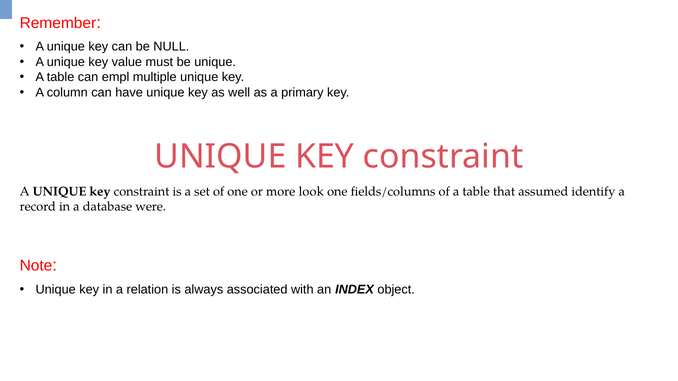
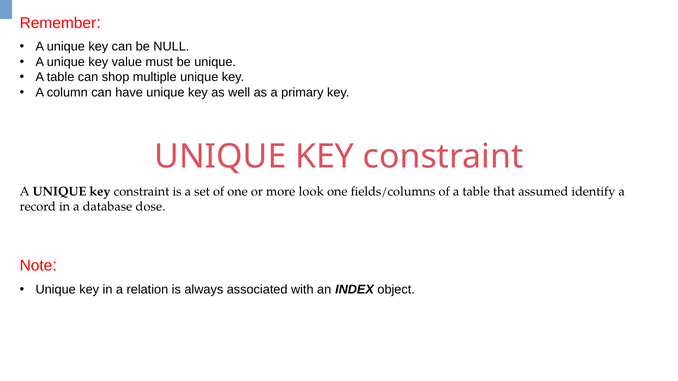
empl: empl -> shop
were: were -> dose
